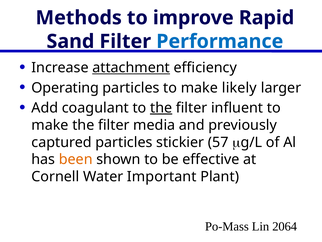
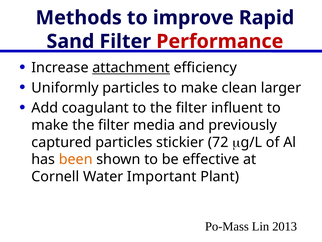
Performance colour: blue -> red
Operating: Operating -> Uniformly
likely: likely -> clean
the at (161, 108) underline: present -> none
57: 57 -> 72
2064: 2064 -> 2013
